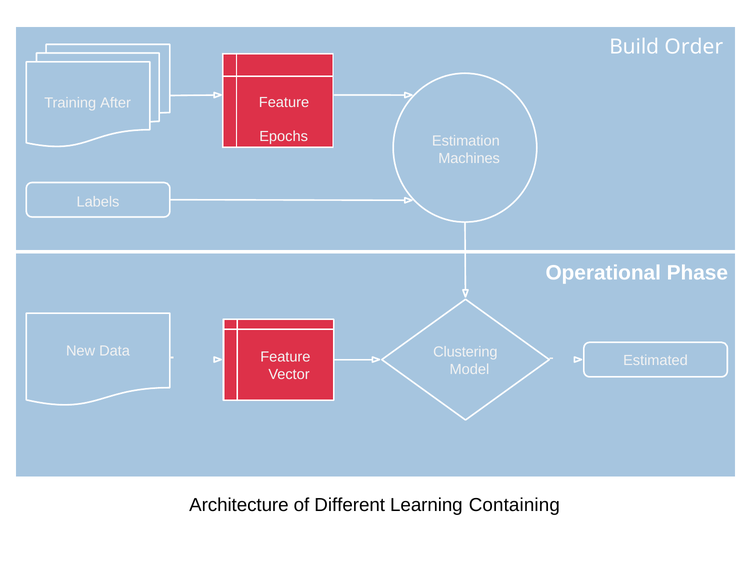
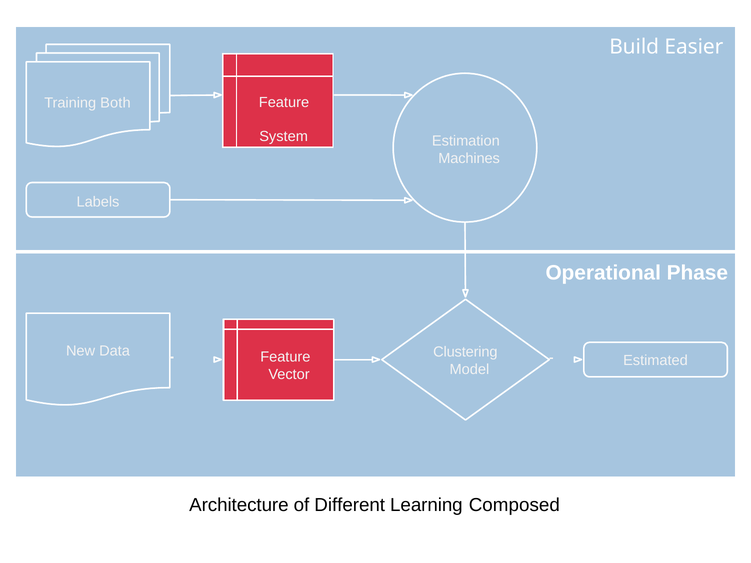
Order: Order -> Easier
After: After -> Both
Epochs: Epochs -> System
Containing: Containing -> Composed
